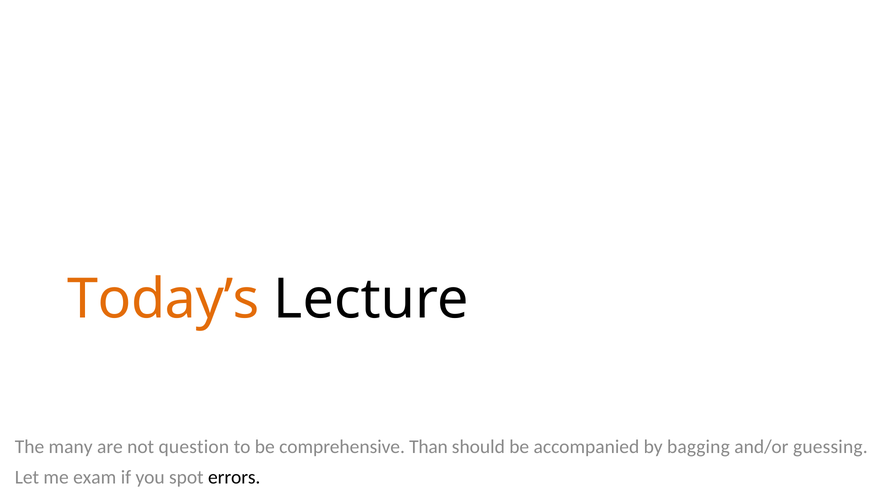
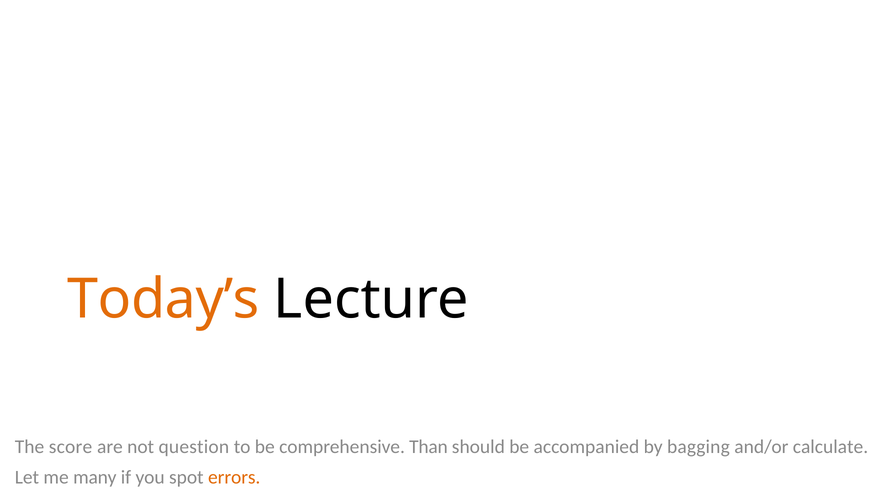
many: many -> score
guessing: guessing -> calculate
exam: exam -> many
errors colour: black -> orange
